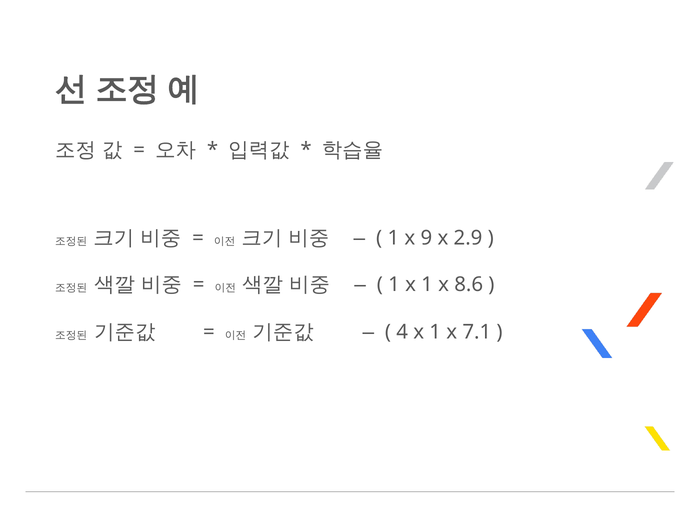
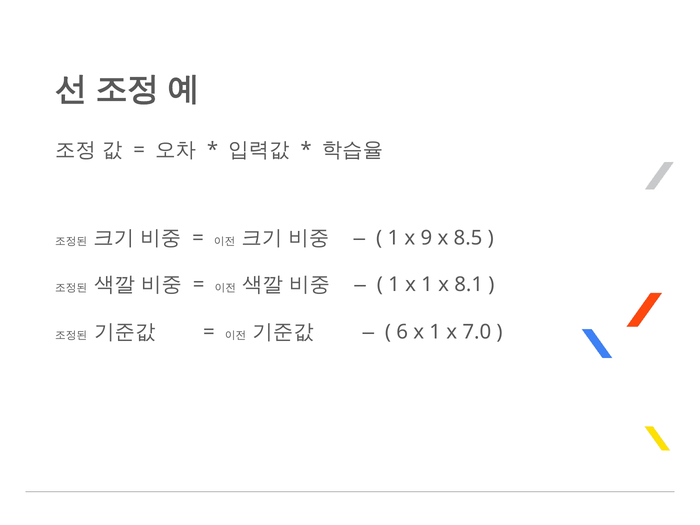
2.9: 2.9 -> 8.5
8.6: 8.6 -> 8.1
4: 4 -> 6
7.1: 7.1 -> 7.0
